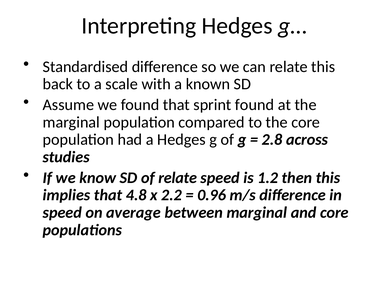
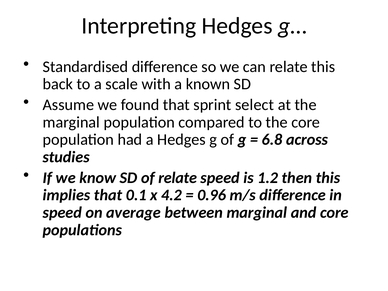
sprint found: found -> select
2.8: 2.8 -> 6.8
4.8: 4.8 -> 0.1
2.2: 2.2 -> 4.2
